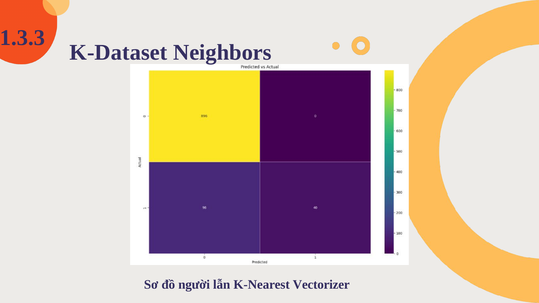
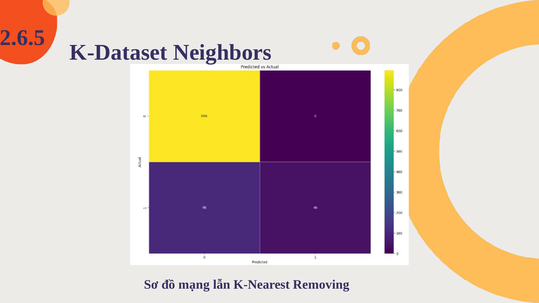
1.3.3: 1.3.3 -> 2.6.5
người: người -> mạng
Vectorizer: Vectorizer -> Removing
